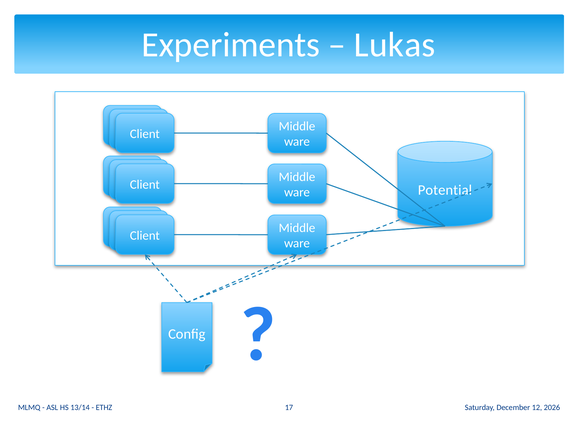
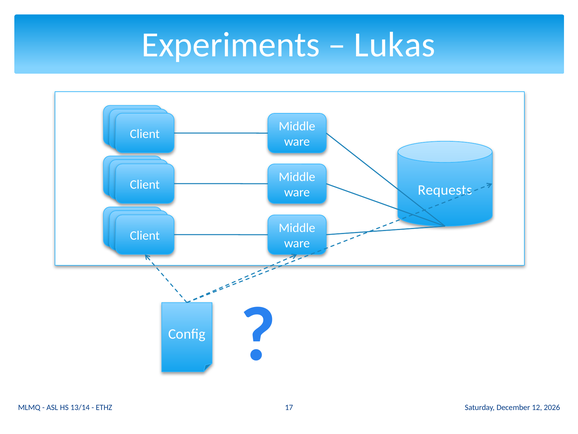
Potential: Potential -> Requests
